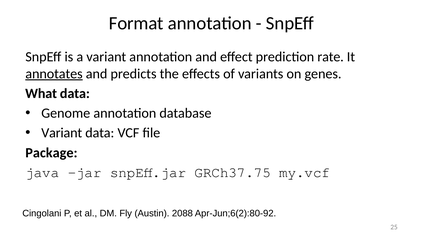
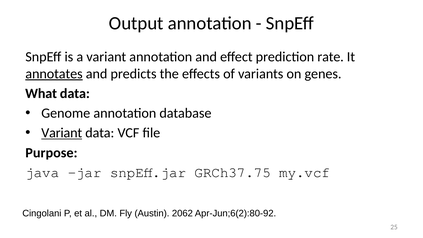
Format: Format -> Output
Variant at (62, 133) underline: none -> present
Package: Package -> Purpose
2088: 2088 -> 2062
